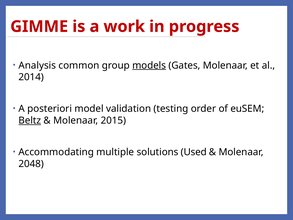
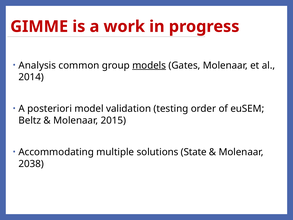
Beltz underline: present -> none
Used: Used -> State
2048: 2048 -> 2038
